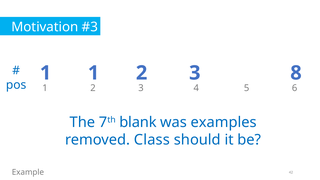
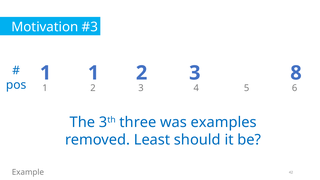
The 7: 7 -> 3
blank: blank -> three
Class: Class -> Least
